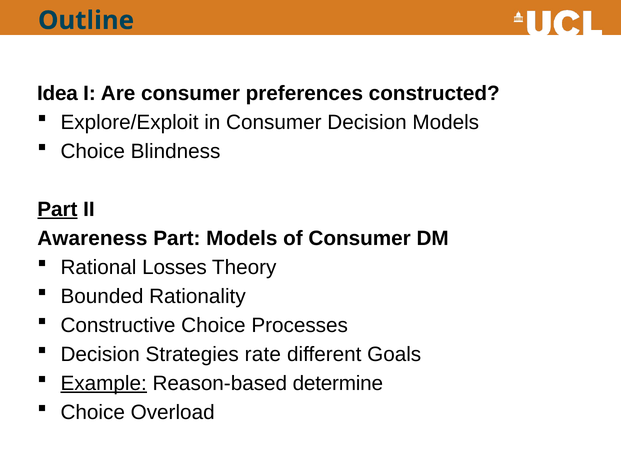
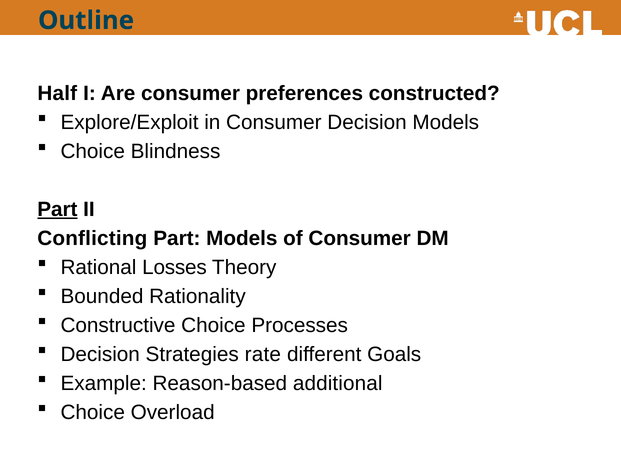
Idea: Idea -> Half
Awareness: Awareness -> Conflicting
Example underline: present -> none
determine: determine -> additional
